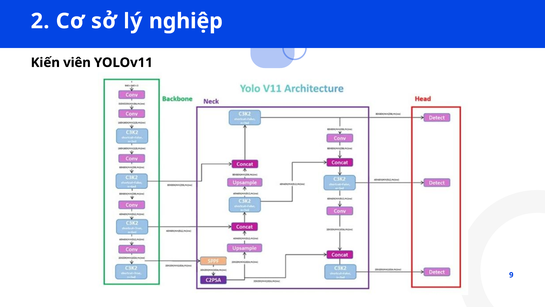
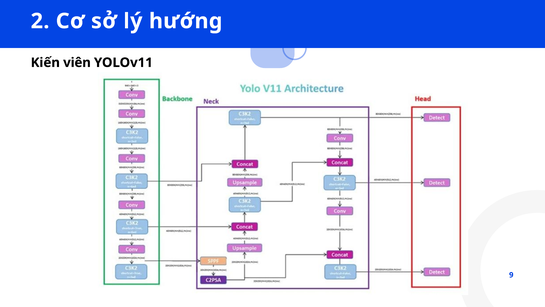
nghiệp: nghiệp -> hướng
